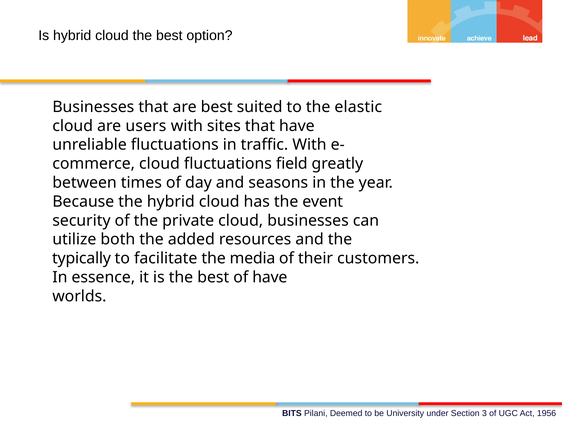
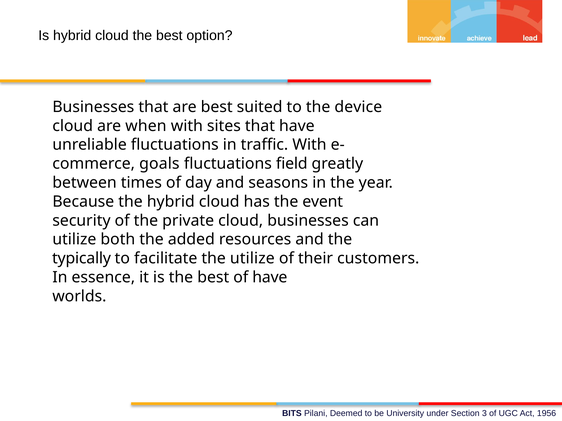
elastic: elastic -> device
users: users -> when
cloud at (159, 164): cloud -> goals
the media: media -> utilize
